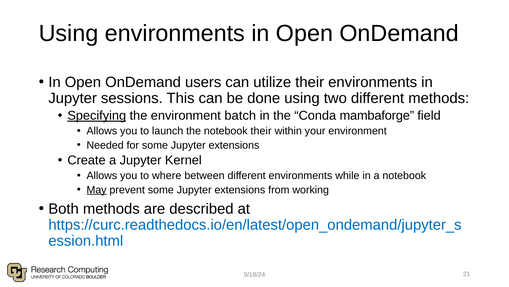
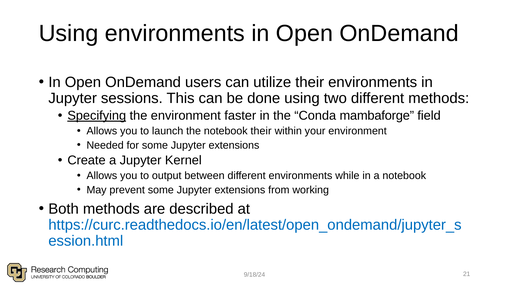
batch: batch -> faster
where: where -> output
May underline: present -> none
